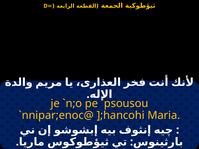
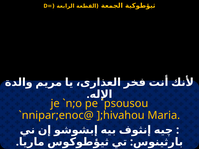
];hancohi: ];hancohi -> ];hivahou
